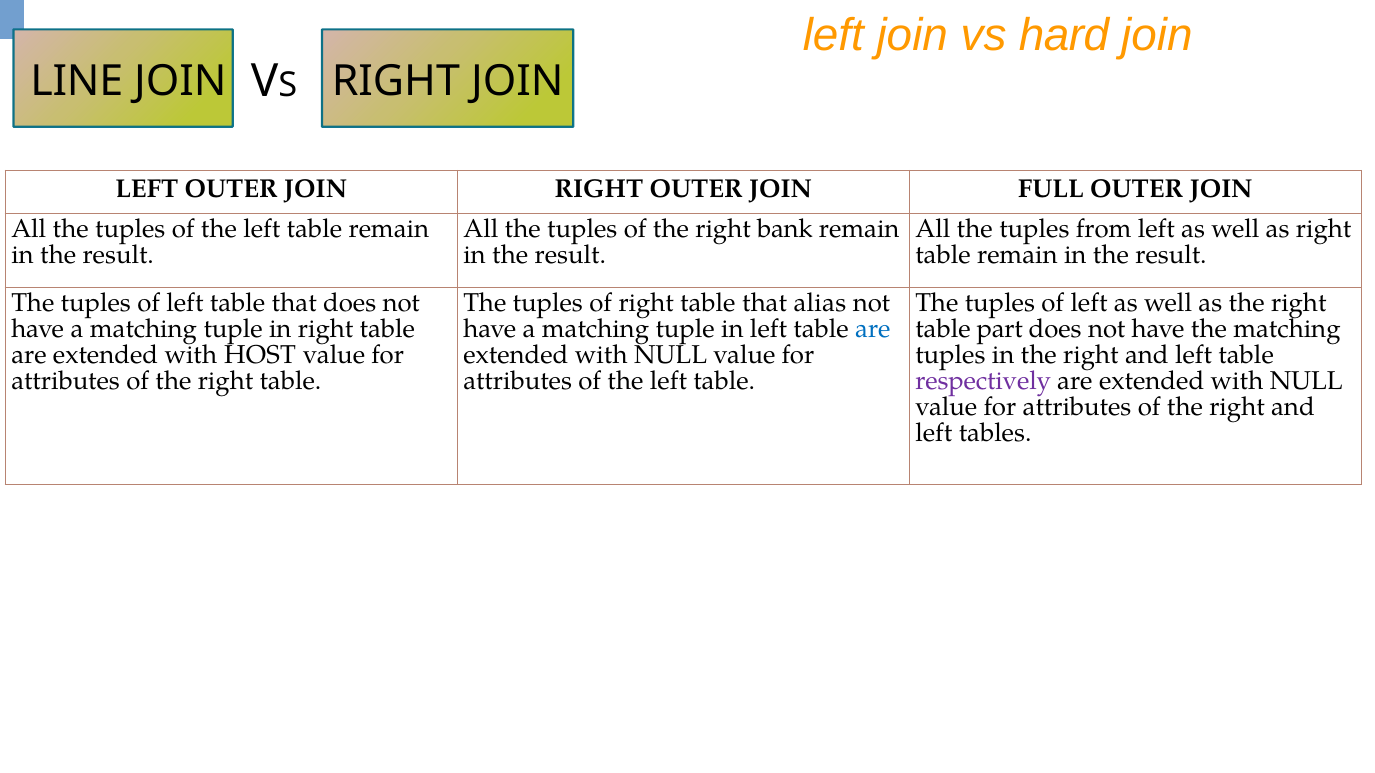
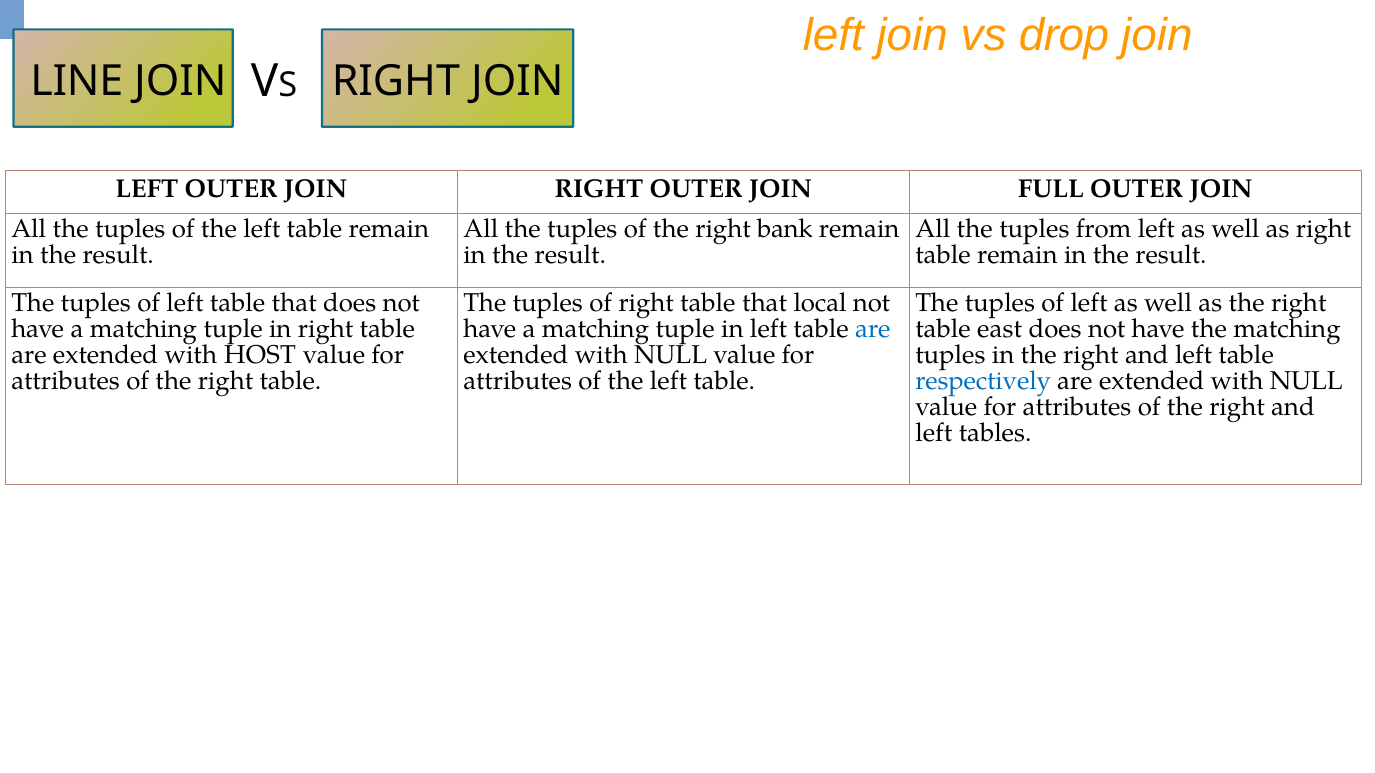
hard: hard -> drop
alias: alias -> local
part: part -> east
respectively colour: purple -> blue
